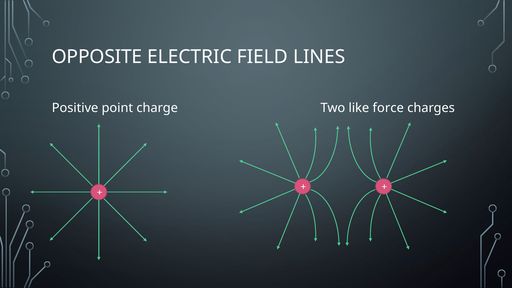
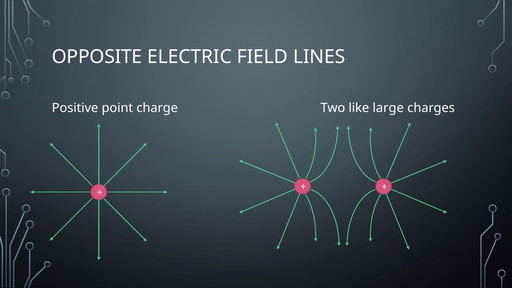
force: force -> large
